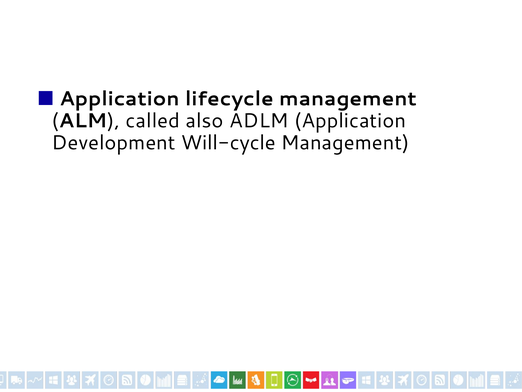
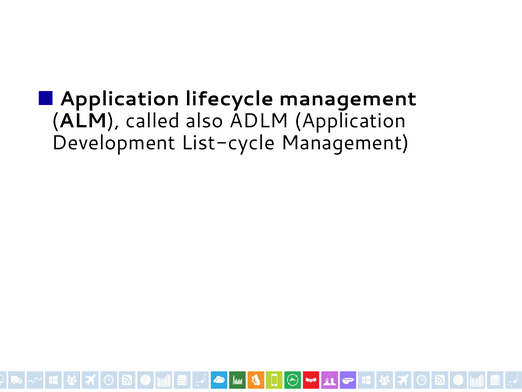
Will-cycle: Will-cycle -> List-cycle
